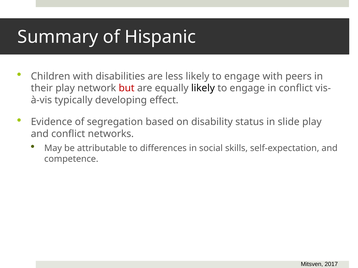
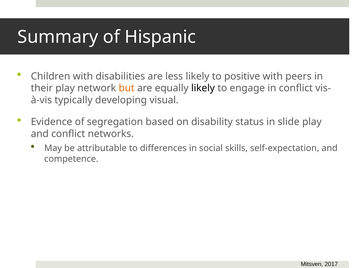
less likely to engage: engage -> positive
but colour: red -> orange
effect: effect -> visual
